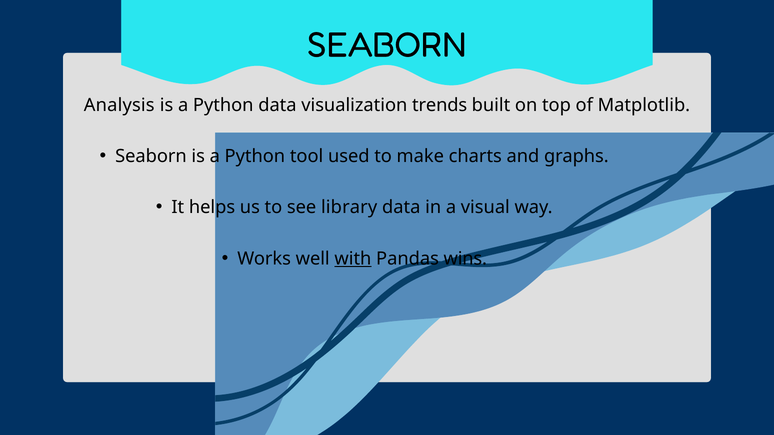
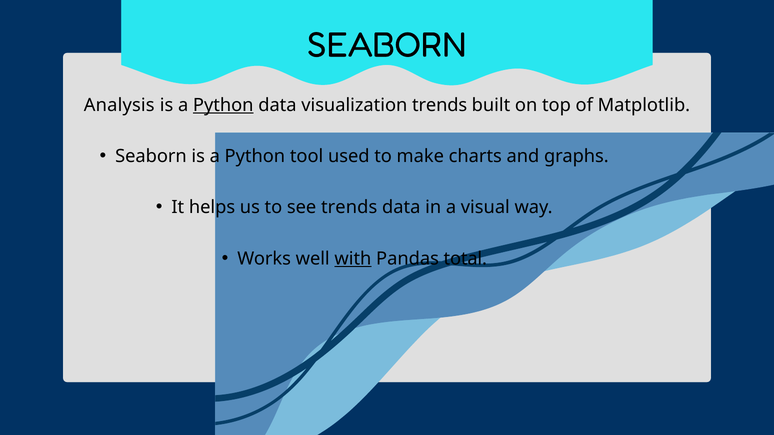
Python at (223, 105) underline: none -> present
see library: library -> trends
wins: wins -> total
